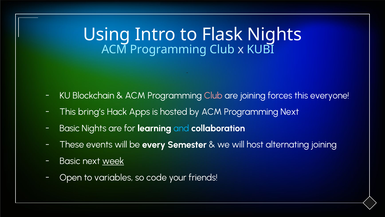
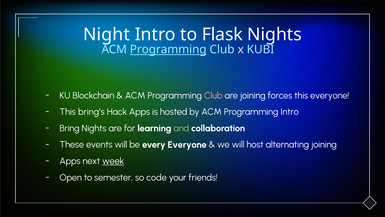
Using: Using -> Night
Programming at (168, 49) underline: none -> present
Programming Next: Next -> Intro
Basic at (70, 128): Basic -> Bring
and colour: light blue -> light green
every Semester: Semester -> Everyone
Basic at (70, 161): Basic -> Apps
variables: variables -> semester
